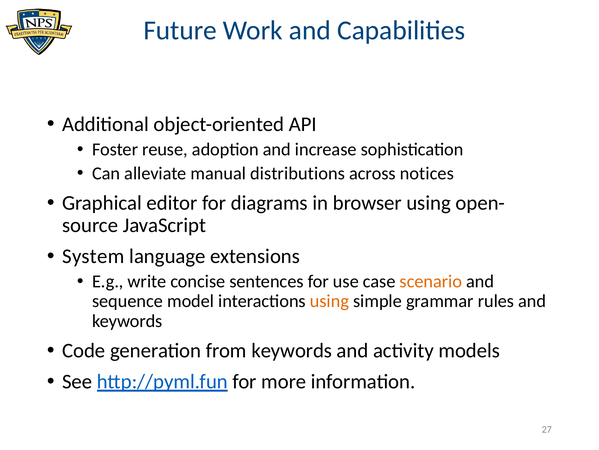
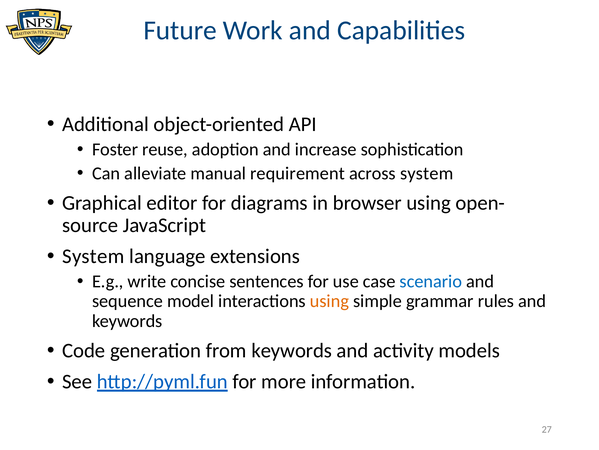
distributions: distributions -> requirement
across notices: notices -> system
scenario colour: orange -> blue
